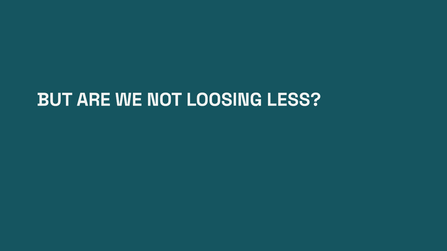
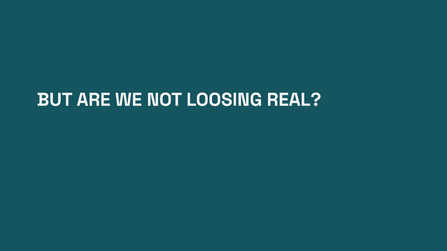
LESS: LESS -> REAL
